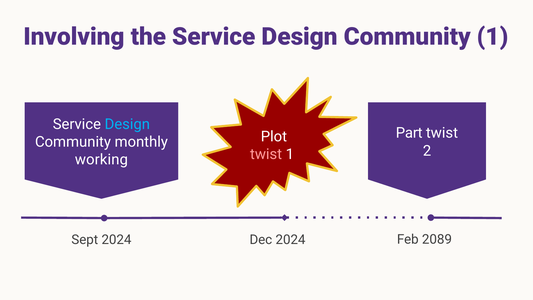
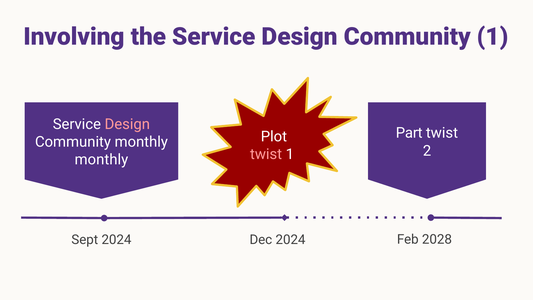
Design at (127, 124) colour: light blue -> pink
working at (101, 160): working -> monthly
2089: 2089 -> 2028
